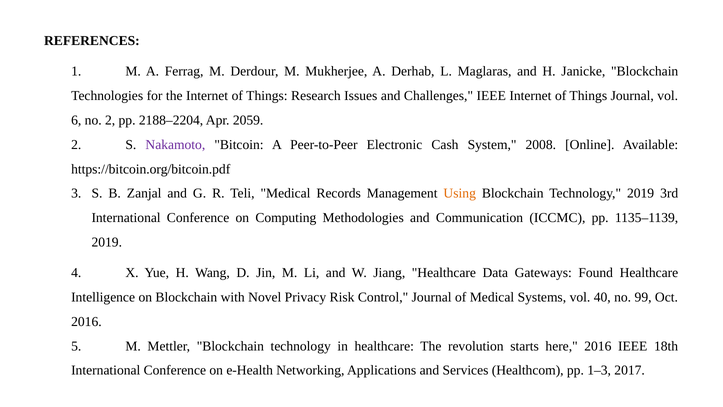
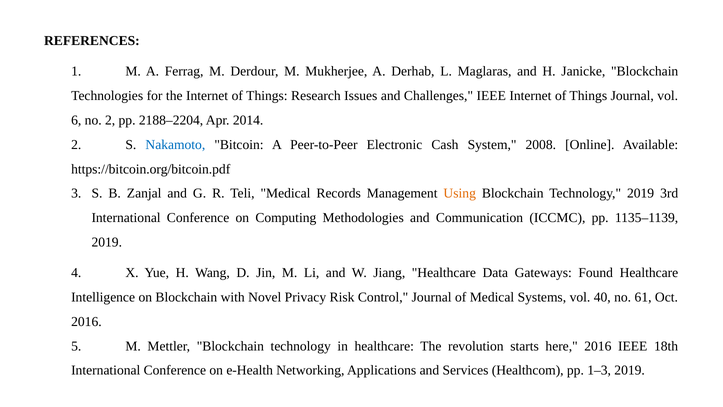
2059: 2059 -> 2014
Nakamoto colour: purple -> blue
99: 99 -> 61
1–3 2017: 2017 -> 2019
